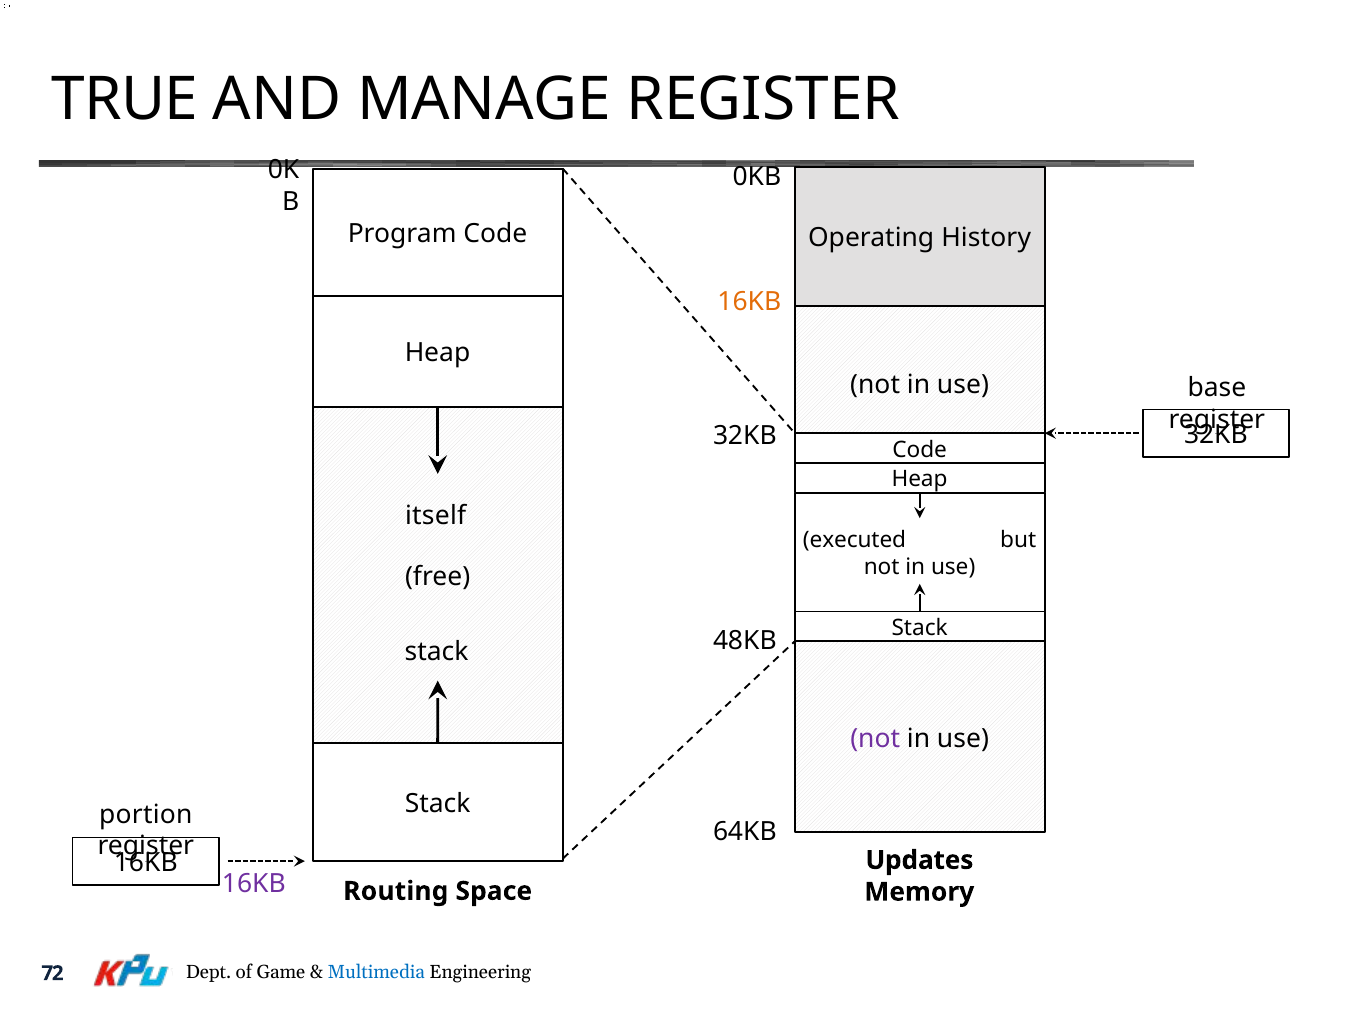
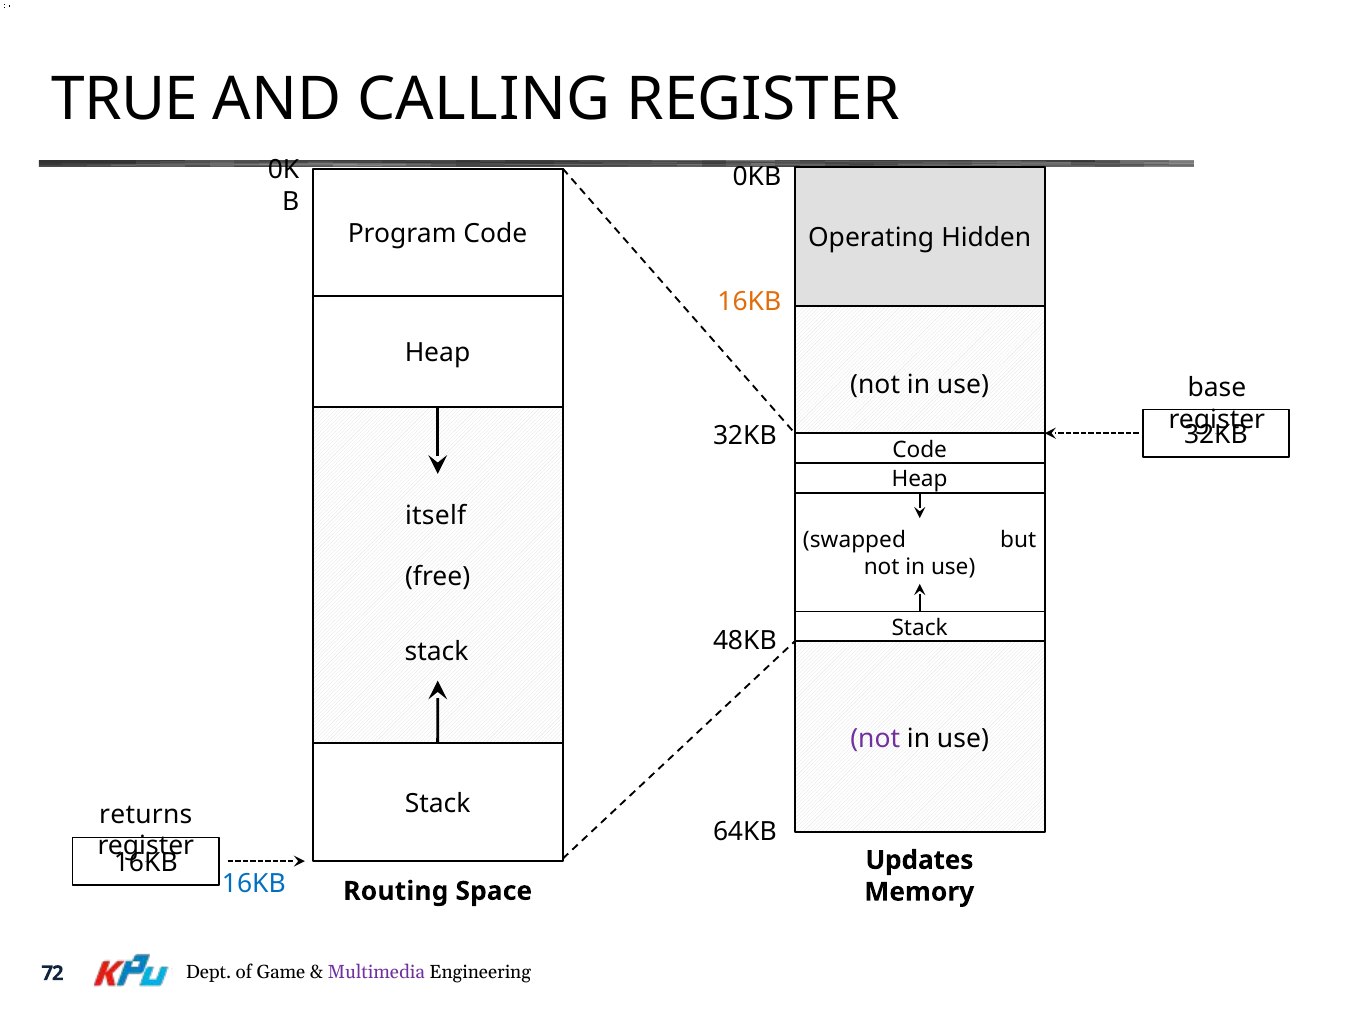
MANAGE: MANAGE -> CALLING
History: History -> Hidden
executed: executed -> swapped
portion: portion -> returns
16KB at (254, 884) colour: purple -> blue
Multimedia colour: blue -> purple
